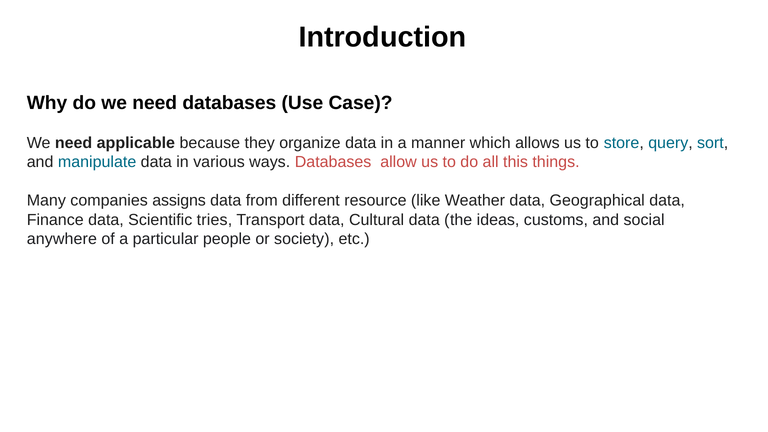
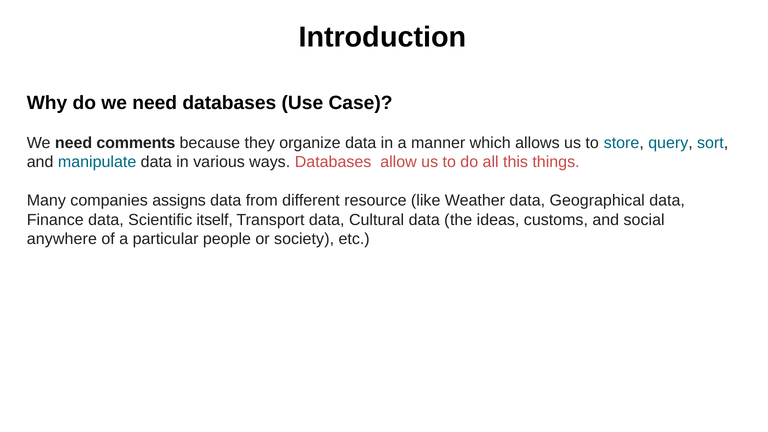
applicable: applicable -> comments
tries: tries -> itself
